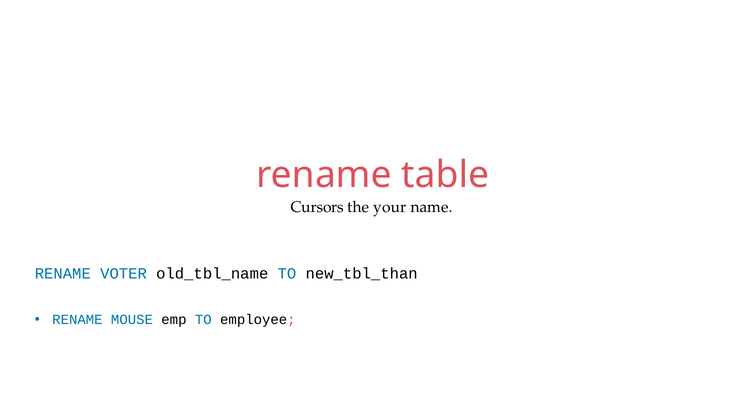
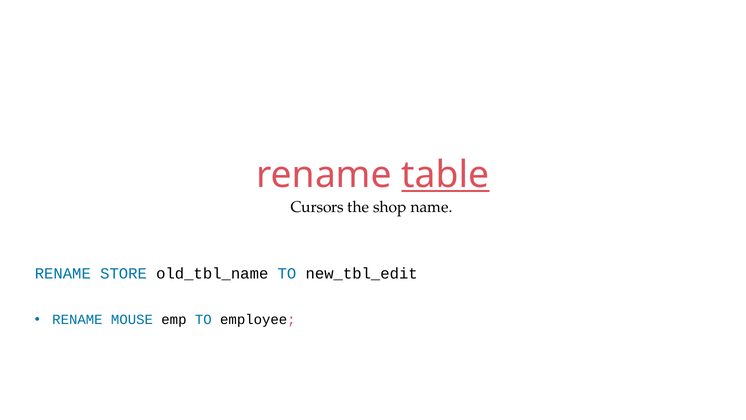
table underline: none -> present
your: your -> shop
VOTER: VOTER -> STORE
new_tbl_than: new_tbl_than -> new_tbl_edit
